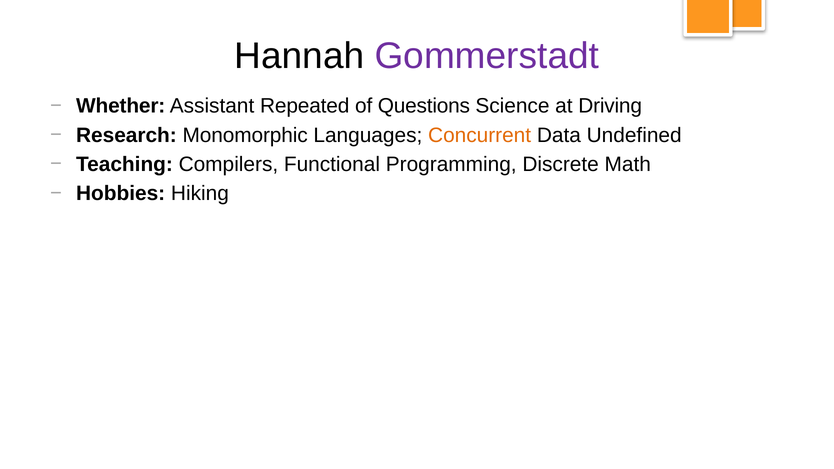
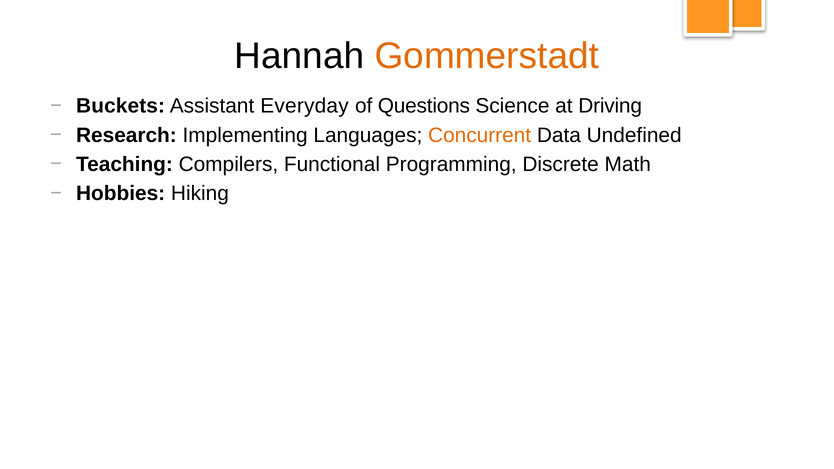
Gommerstadt colour: purple -> orange
Whether: Whether -> Buckets
Repeated: Repeated -> Everyday
Monomorphic: Monomorphic -> Implementing
